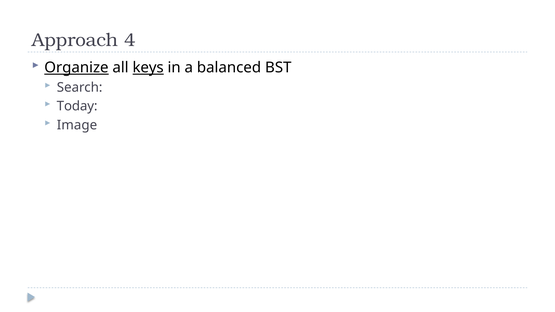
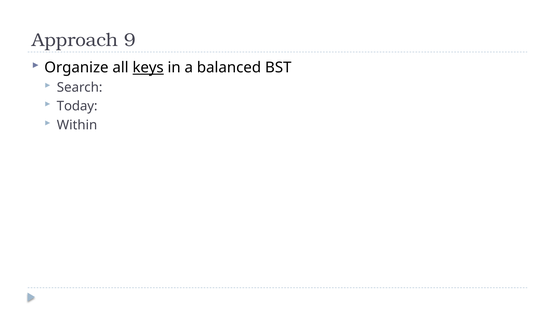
4: 4 -> 9
Organize underline: present -> none
Image: Image -> Within
